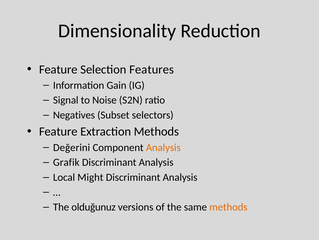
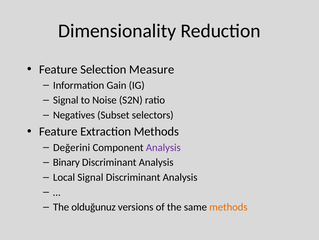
Features: Features -> Measure
Analysis at (163, 147) colour: orange -> purple
Grafik: Grafik -> Binary
Local Might: Might -> Signal
